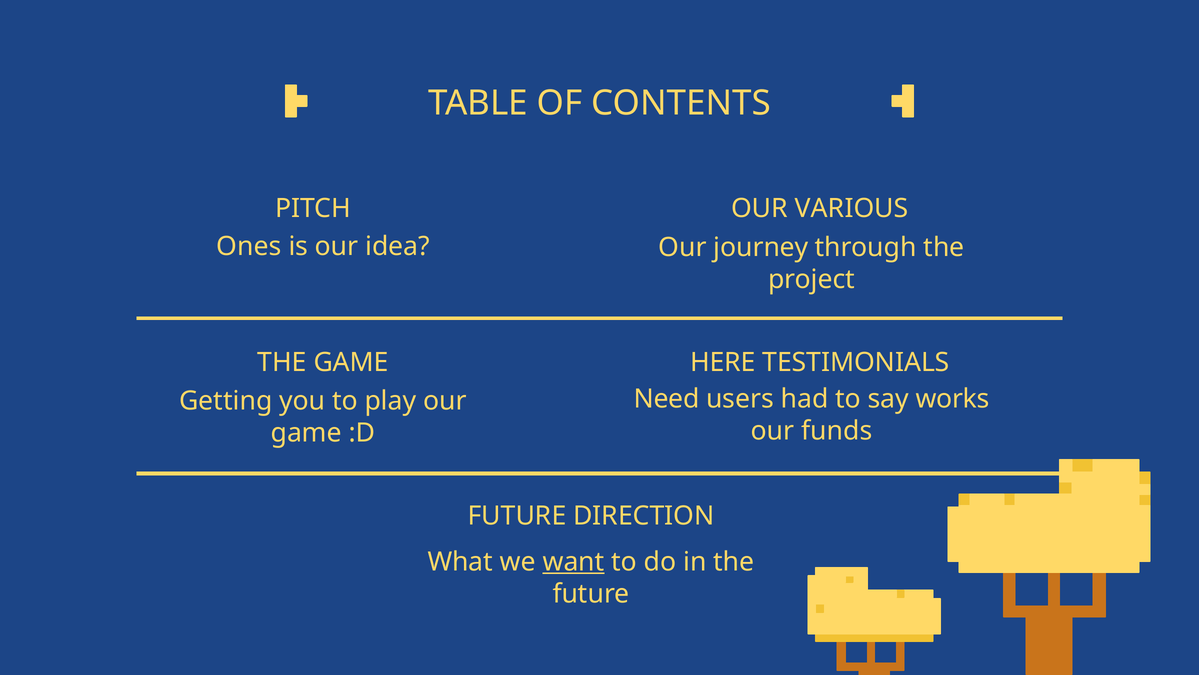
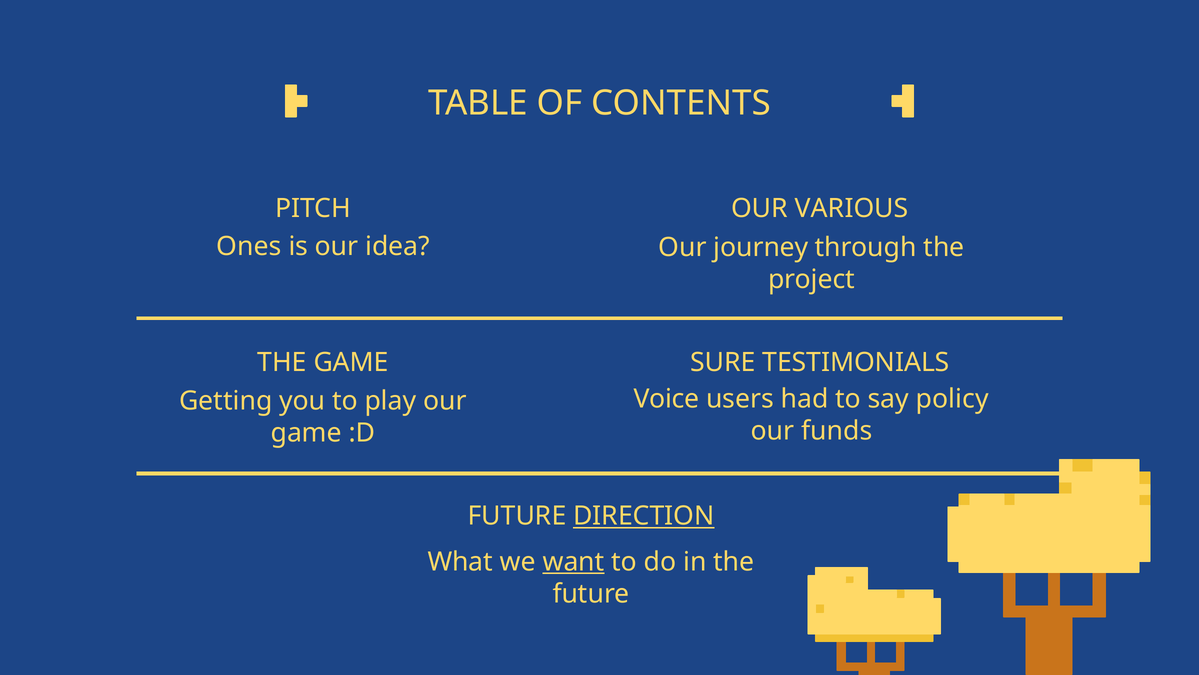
HERE: HERE -> SURE
Need: Need -> Voice
works: works -> policy
DIRECTION underline: none -> present
